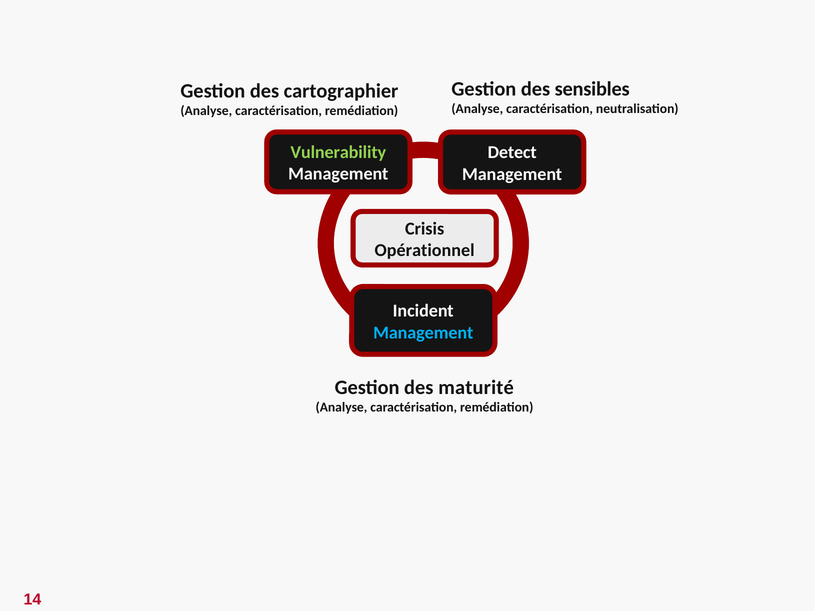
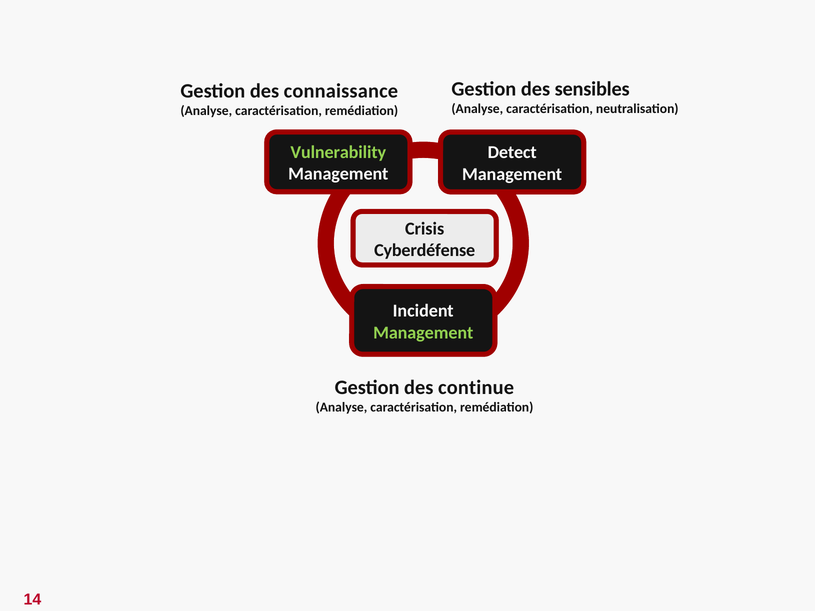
cartographier: cartographier -> connaissance
Opérationnel: Opérationnel -> Cyberdéfense
Management at (423, 333) colour: light blue -> light green
maturité: maturité -> continue
